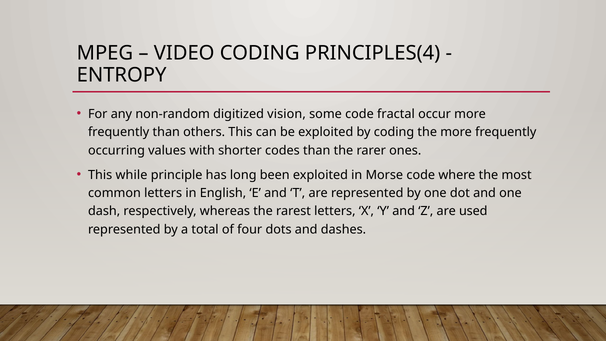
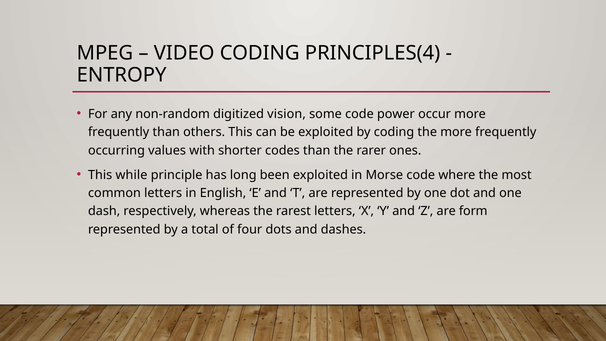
fractal: fractal -> power
used: used -> form
